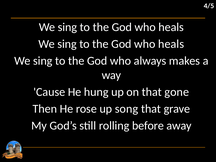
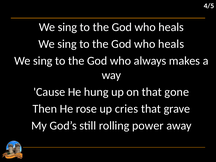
song: song -> cries
before: before -> power
